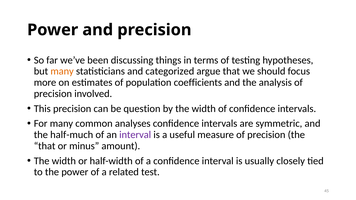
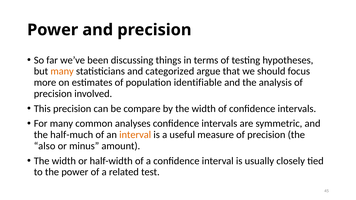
coefficients: coefficients -> identifiable
question: question -> compare
interval at (135, 135) colour: purple -> orange
that at (45, 146): that -> also
